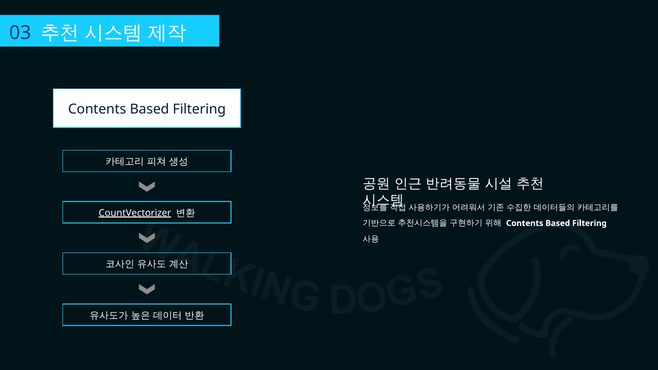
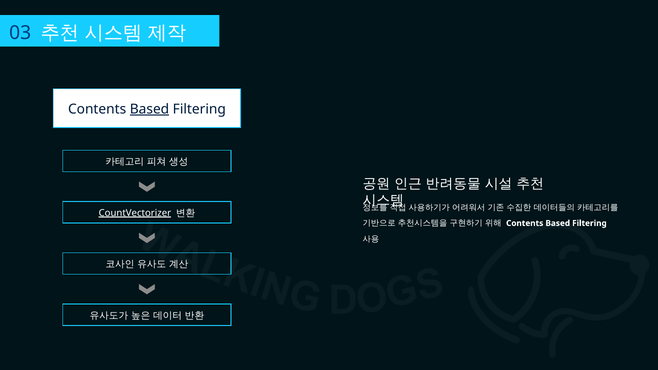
Based at (150, 109) underline: none -> present
